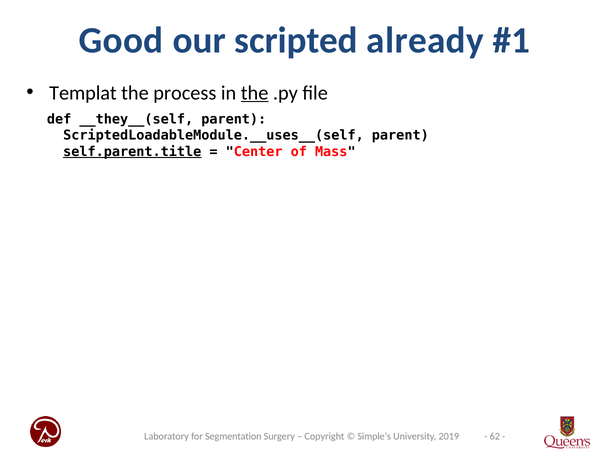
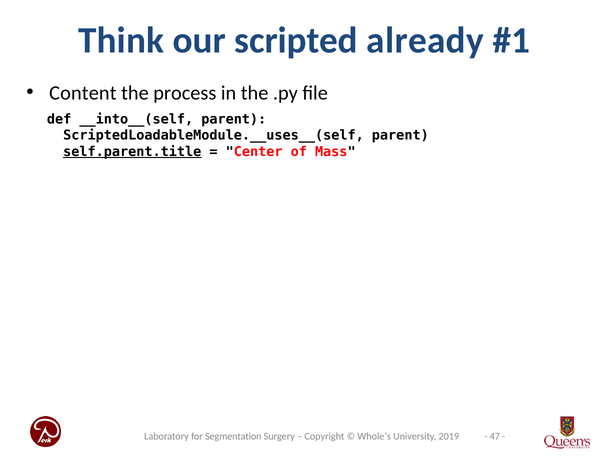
Good: Good -> Think
Templat: Templat -> Content
the at (255, 93) underline: present -> none
__they__(self: __they__(self -> __into__(self
62: 62 -> 47
Simple’s: Simple’s -> Whole’s
